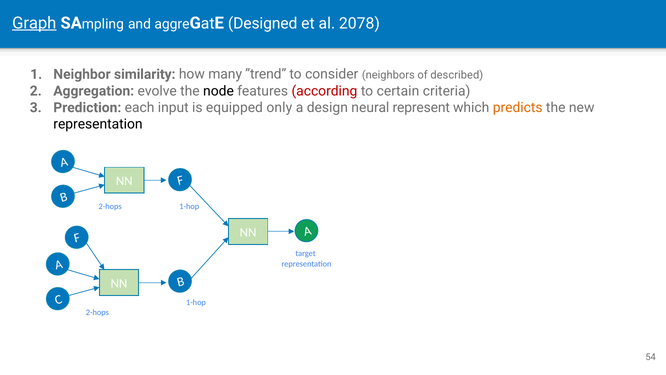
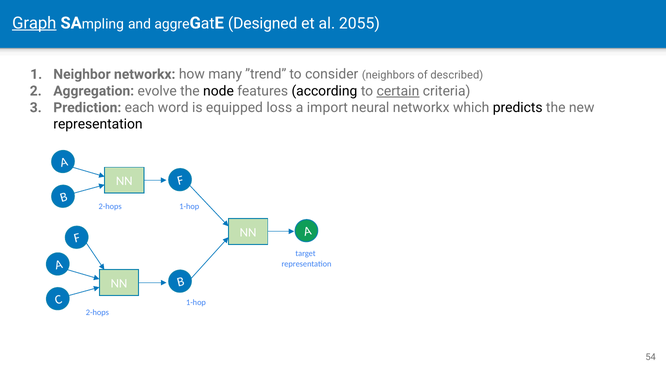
2078: 2078 -> 2055
Neighbor similarity: similarity -> networkx
according colour: red -> black
certain underline: none -> present
input: input -> word
only: only -> loss
design: design -> import
neural represent: represent -> networkx
predicts colour: orange -> black
